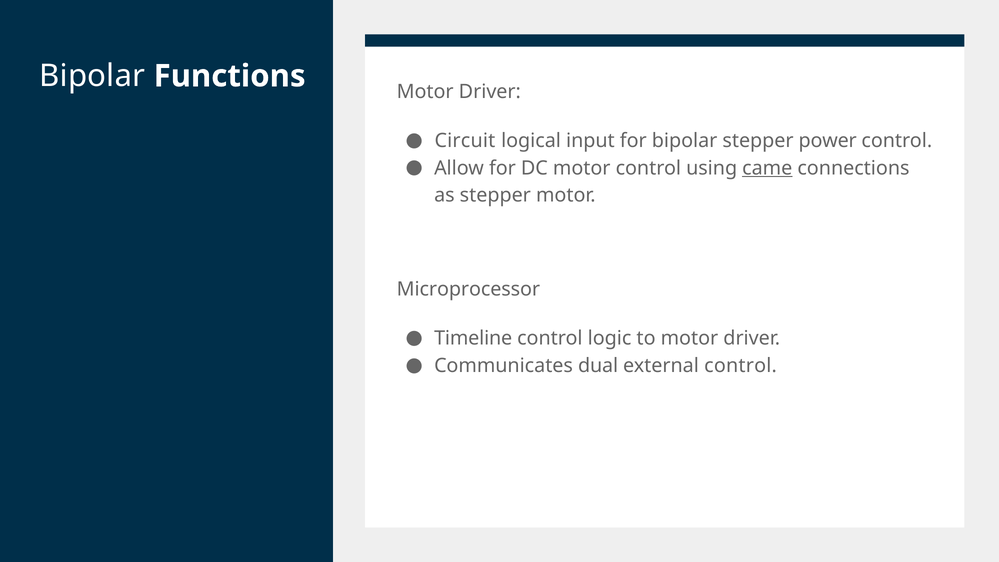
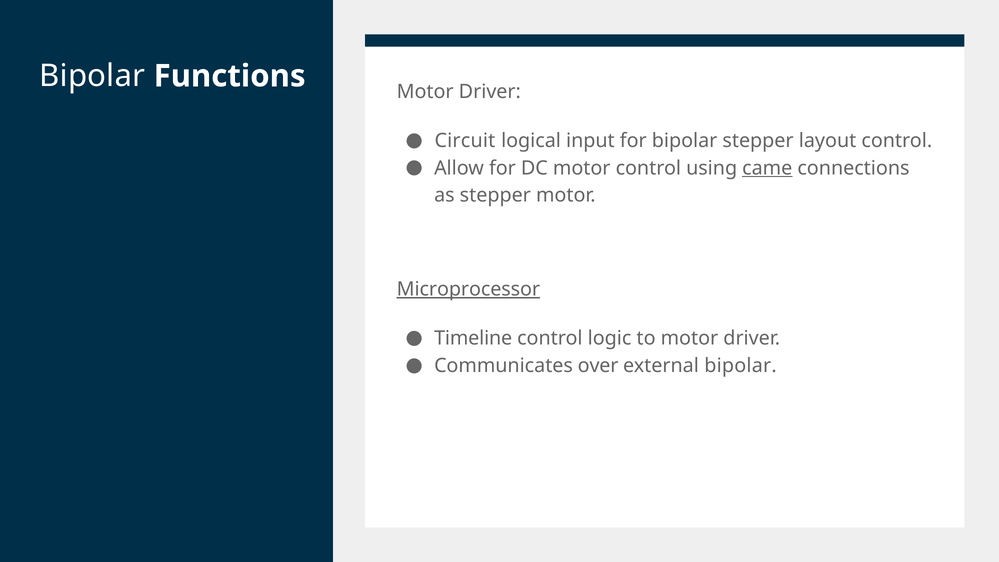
power: power -> layout
Microprocessor underline: none -> present
dual: dual -> over
external control: control -> bipolar
